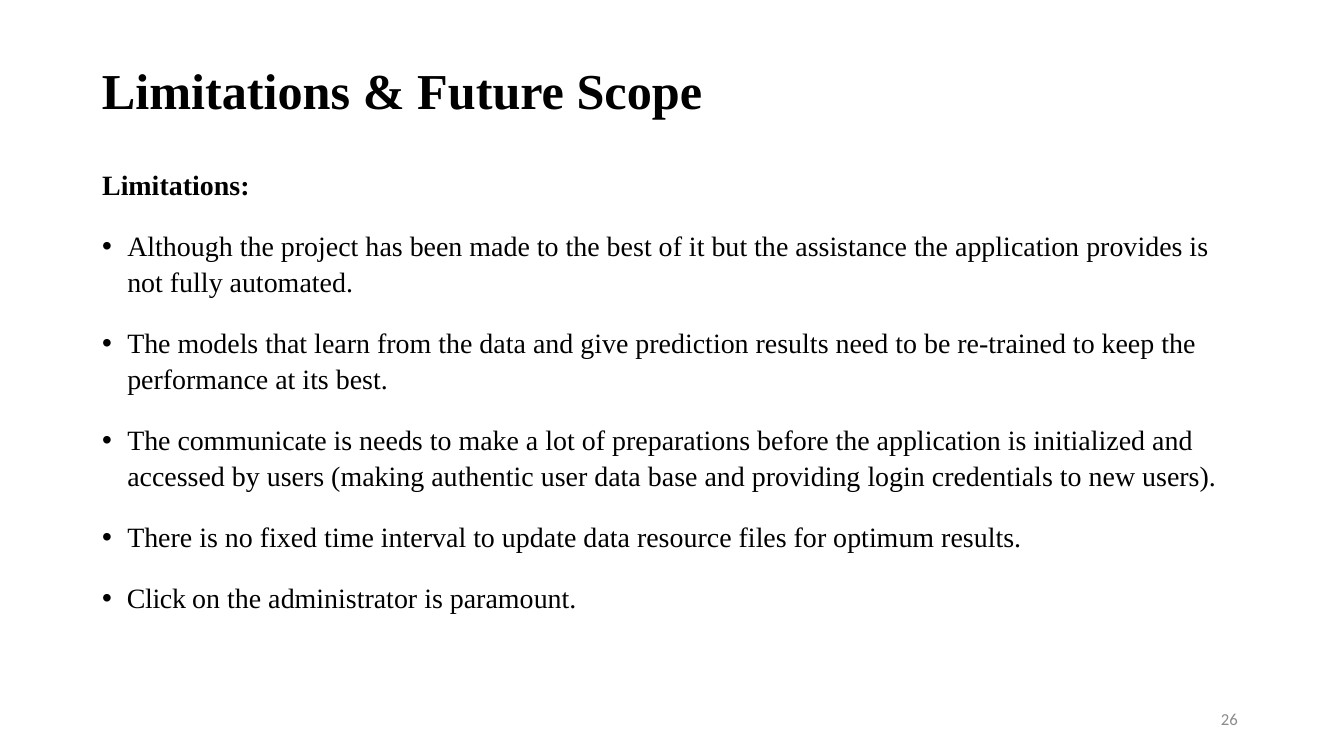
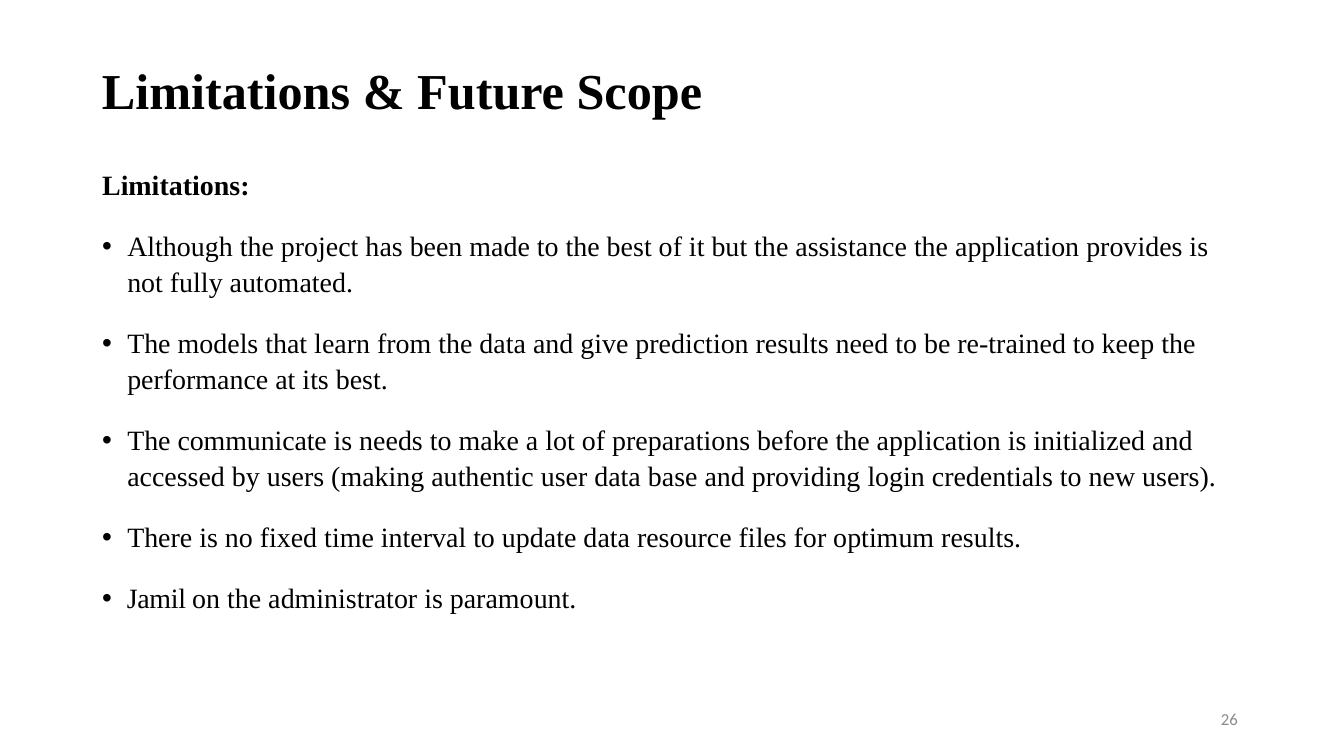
Click: Click -> Jamil
